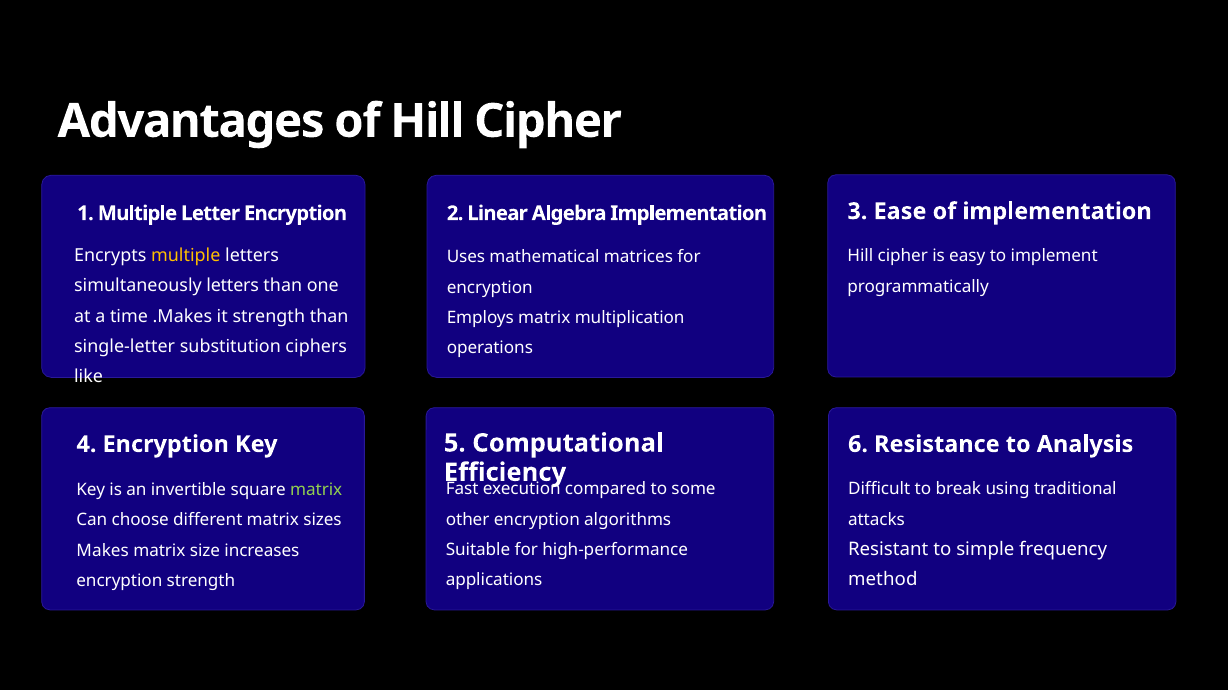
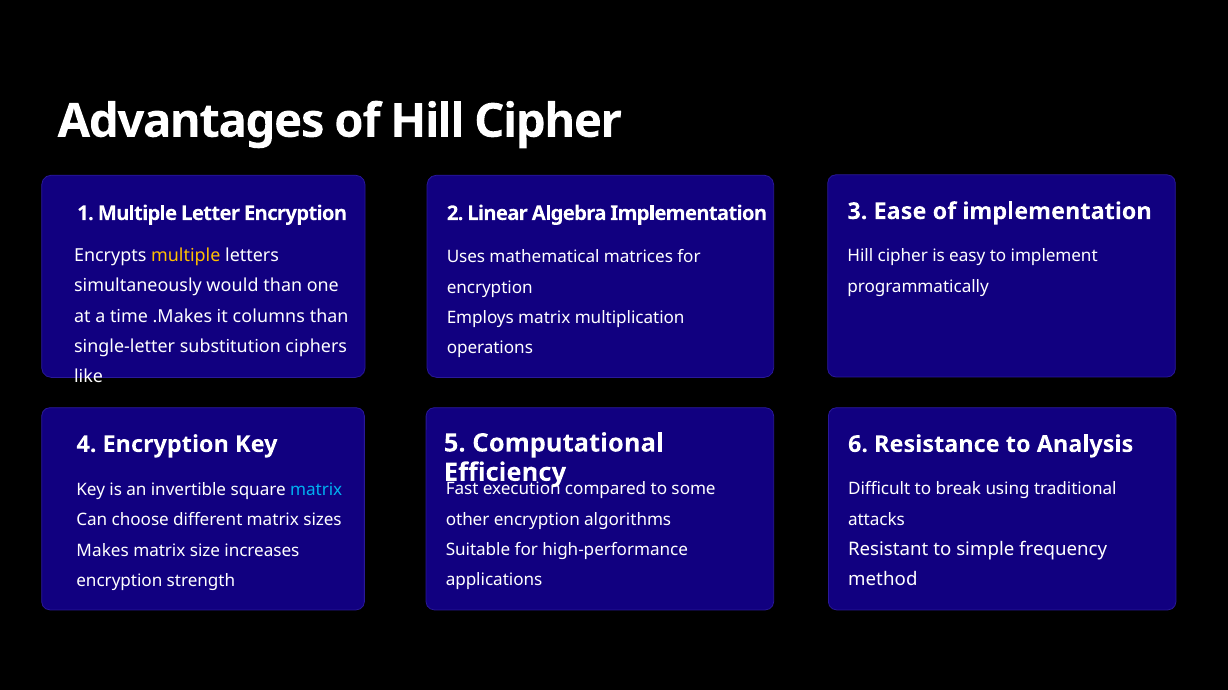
simultaneously letters: letters -> would
it strength: strength -> columns
matrix at (316, 490) colour: light green -> light blue
